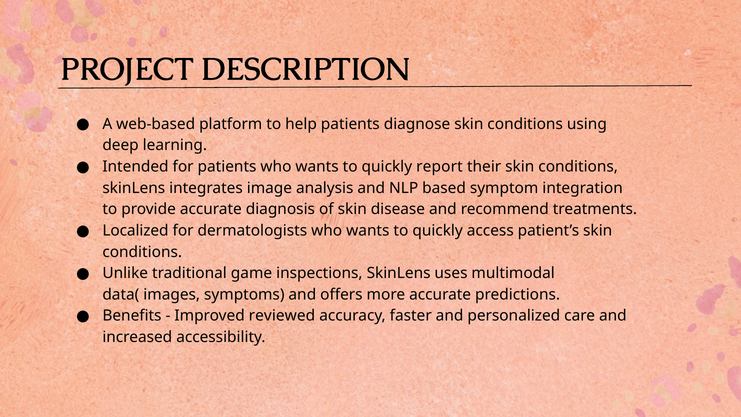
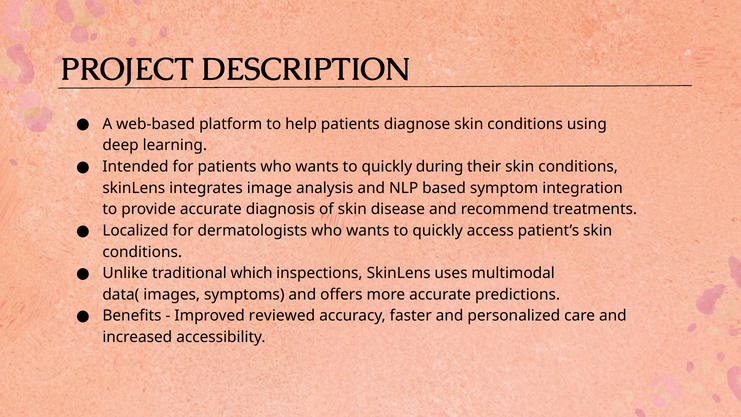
report: report -> during
game: game -> which
